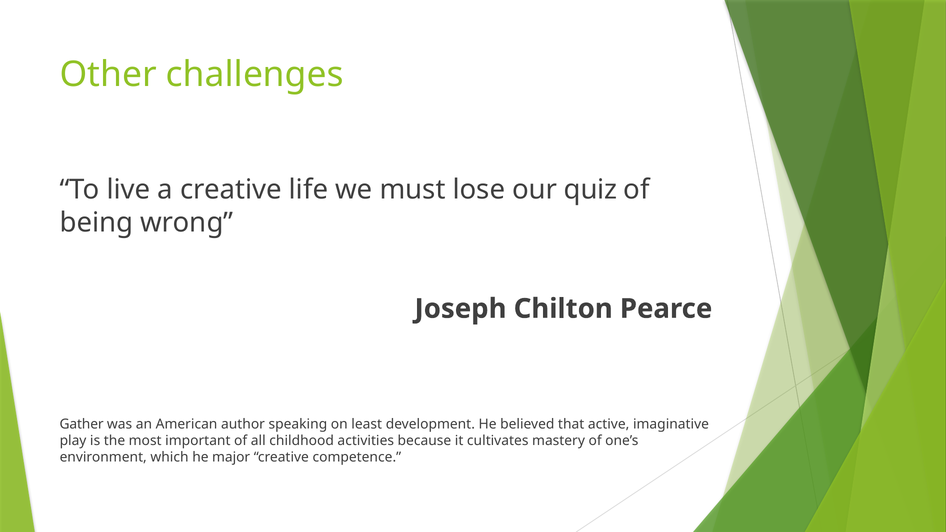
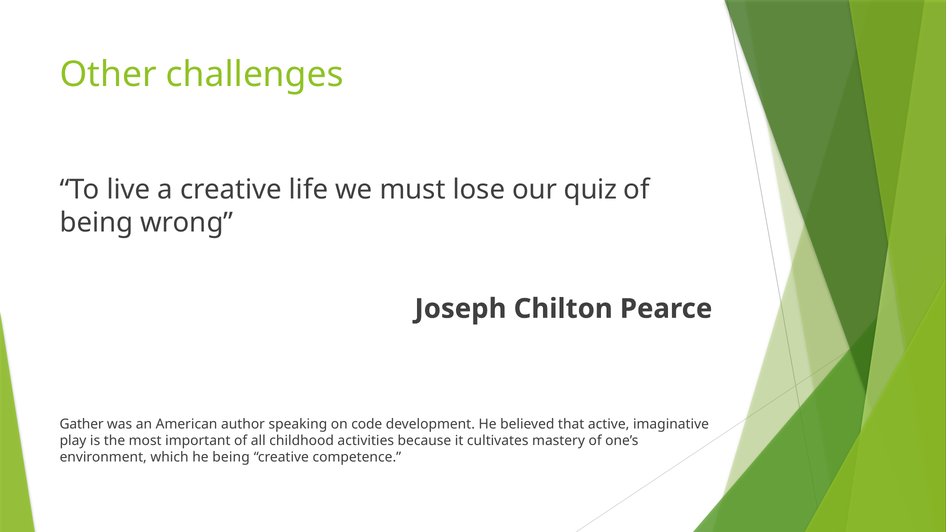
least: least -> code
he major: major -> being
